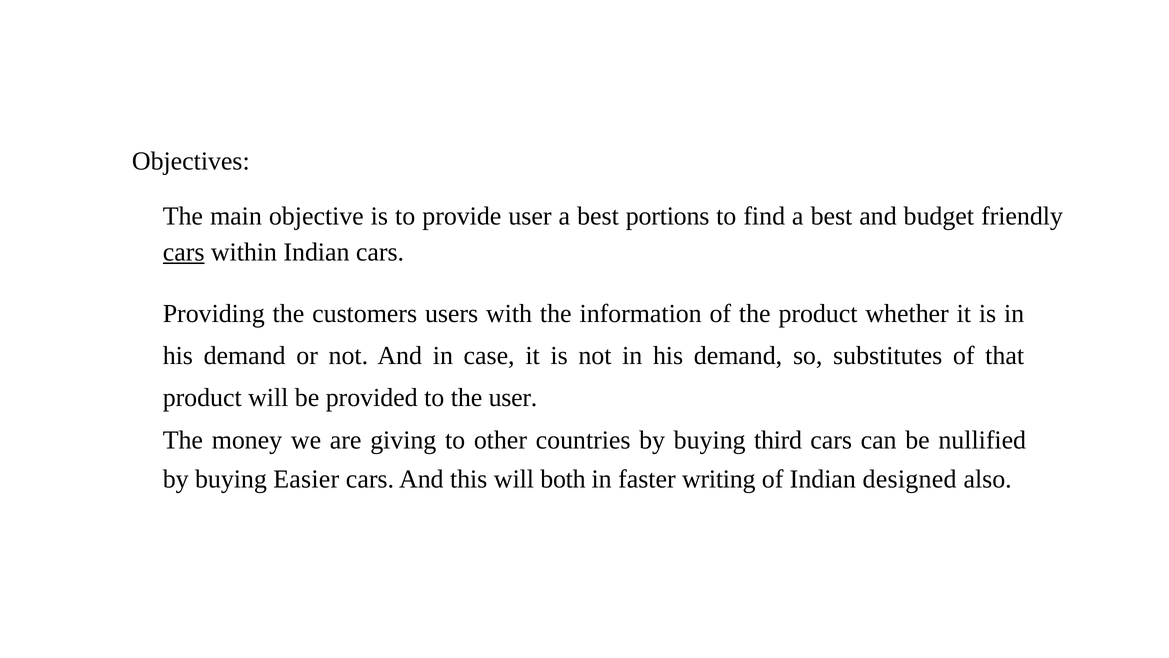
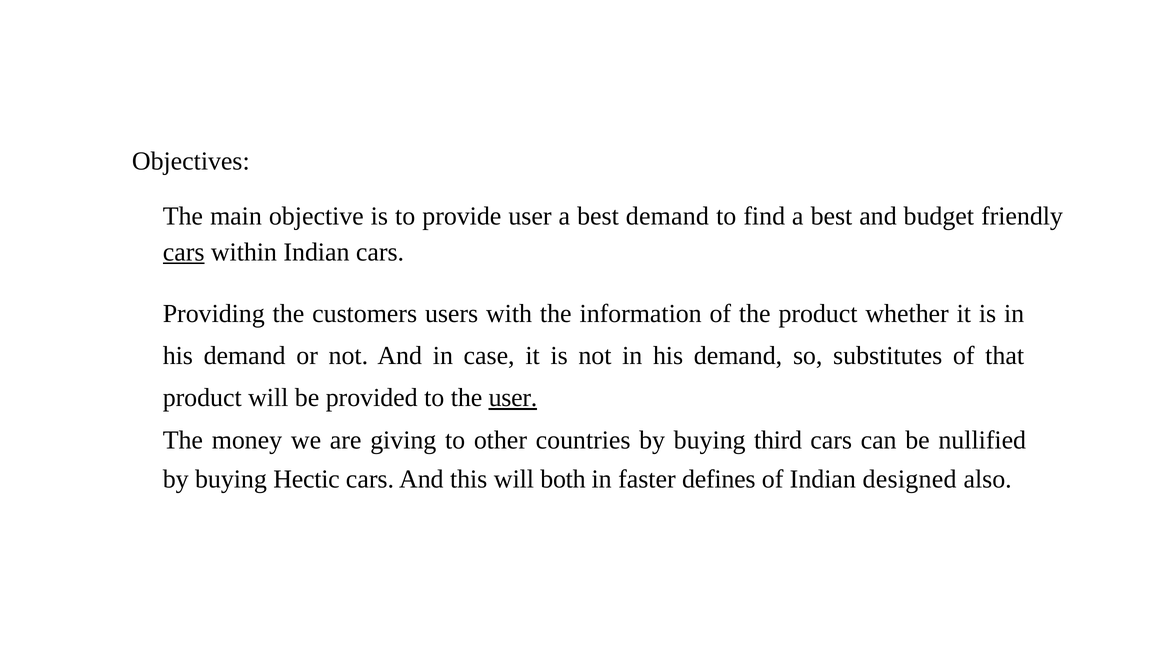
best portions: portions -> demand
user at (513, 398) underline: none -> present
Easier: Easier -> Hectic
writing: writing -> defines
